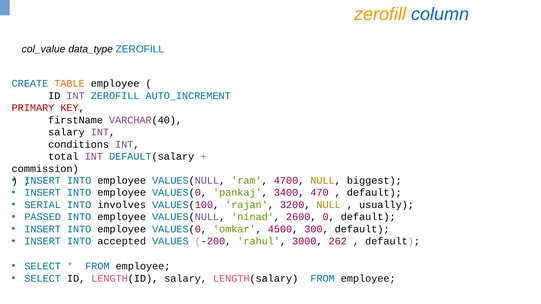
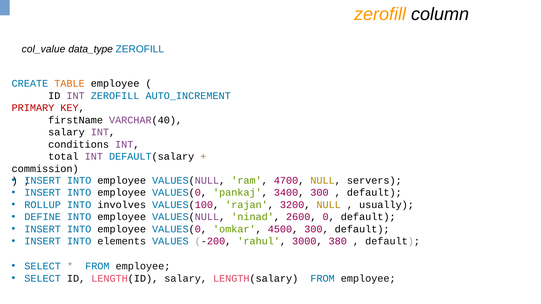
column colour: blue -> black
biggest: biggest -> servers
3400 470: 470 -> 300
SERIAL: SERIAL -> ROLLUP
PASSED: PASSED -> DEFINE
accepted: accepted -> elements
262: 262 -> 380
